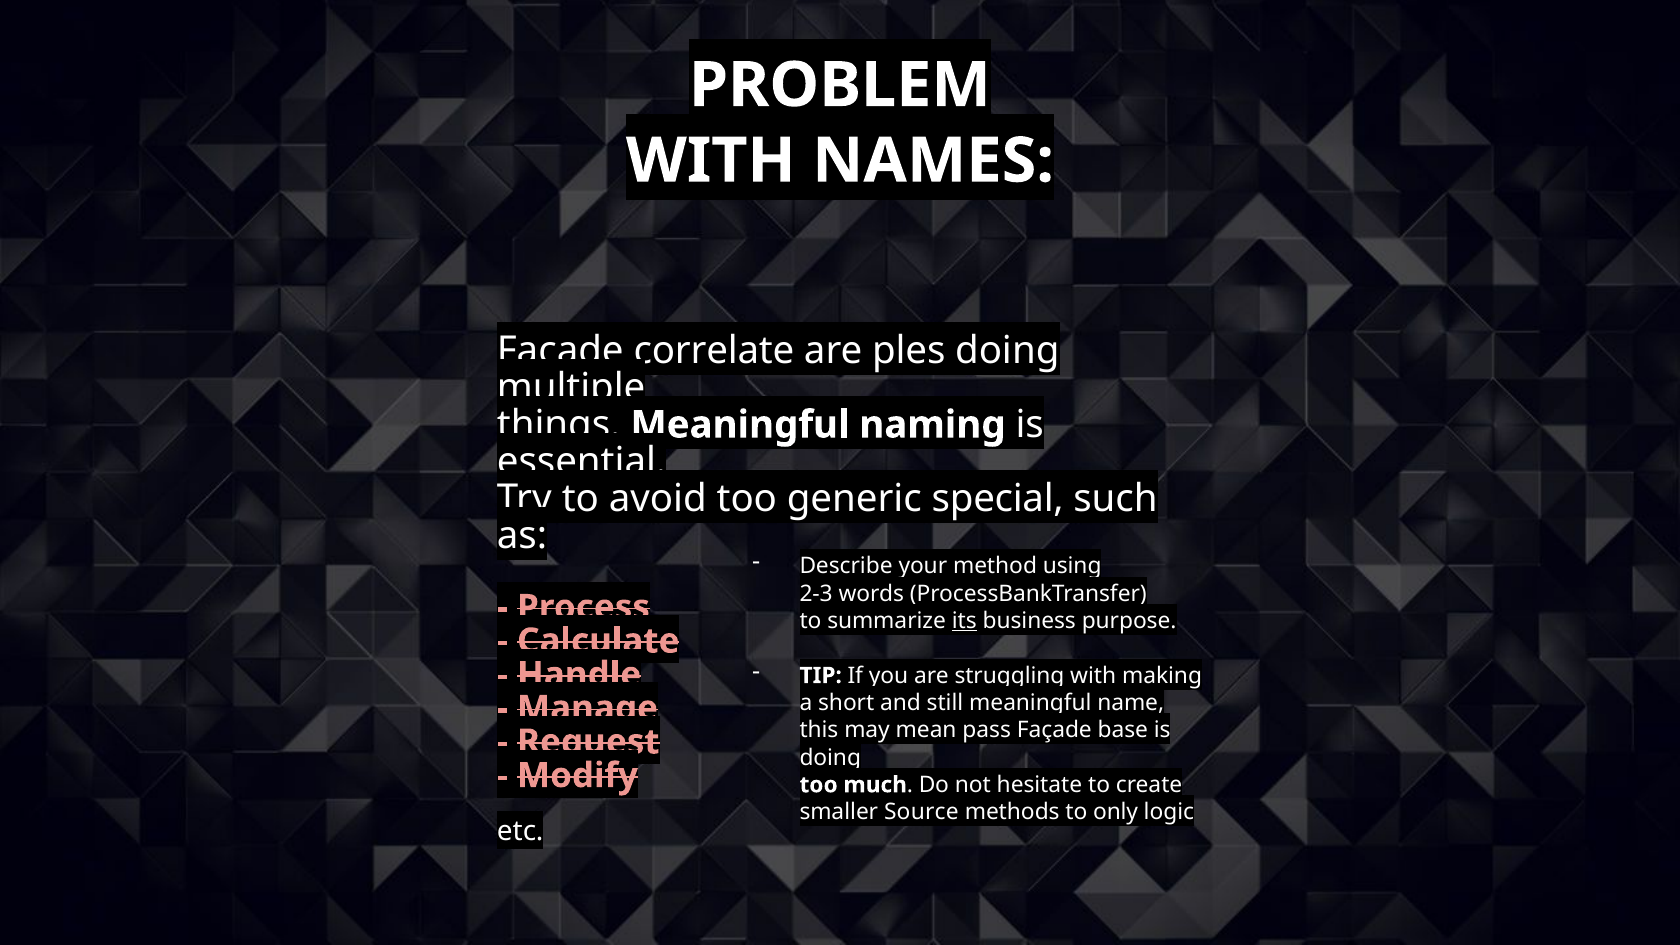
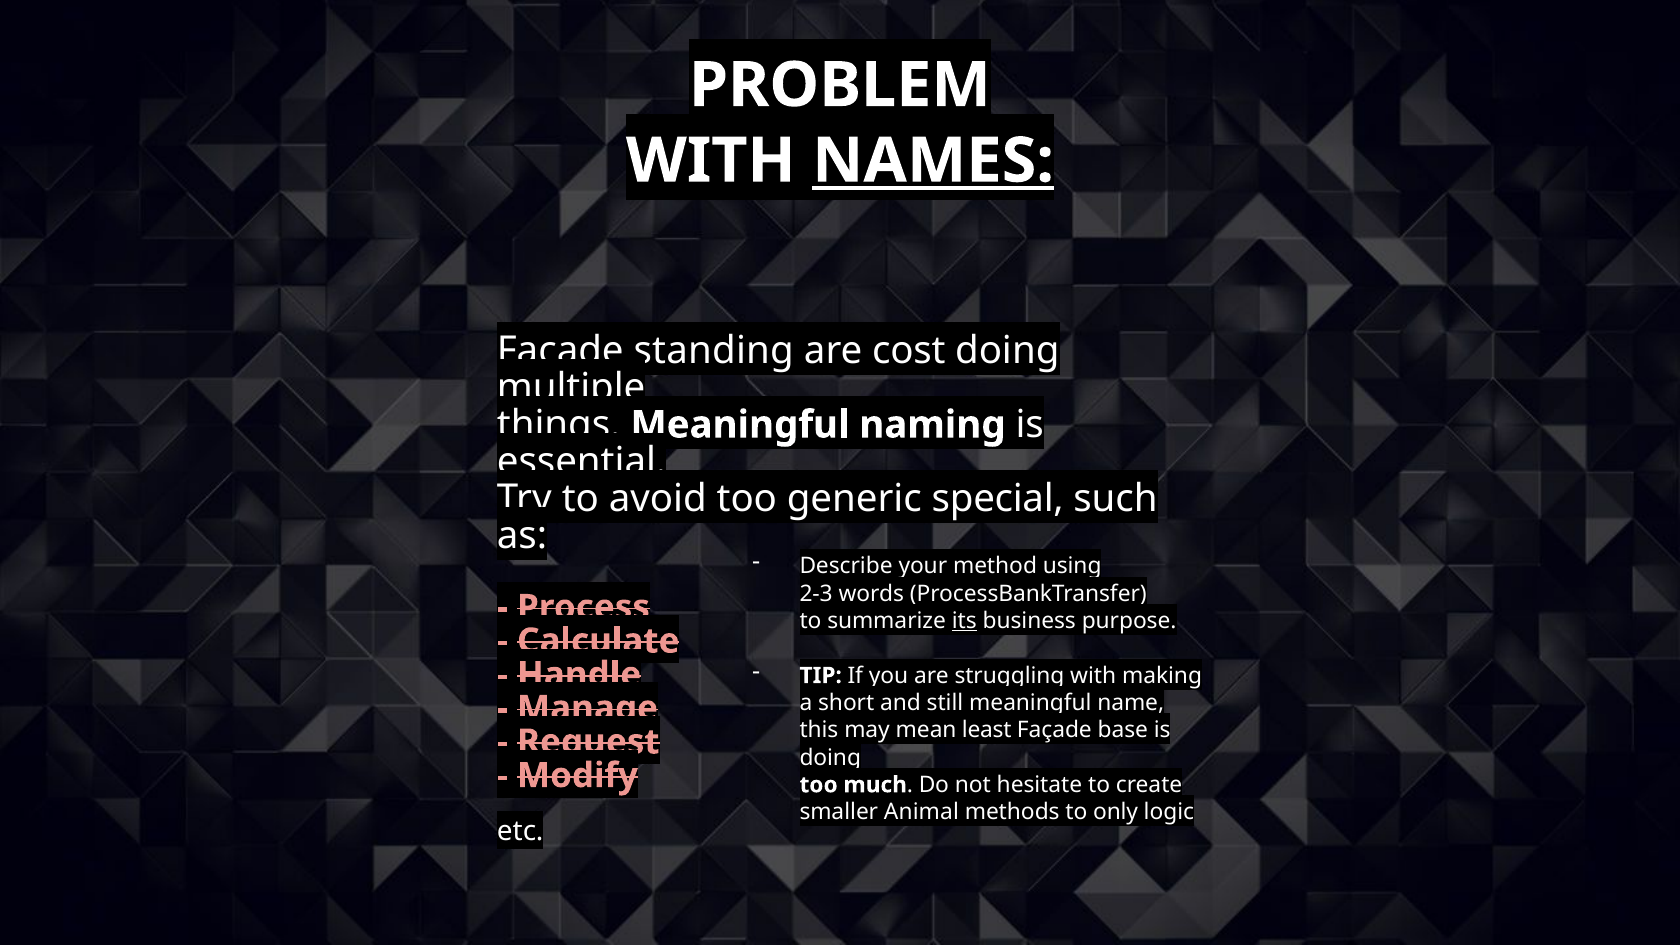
NAMES underline: none -> present
correlate: correlate -> standing
ples: ples -> cost
pass: pass -> least
Source: Source -> Animal
